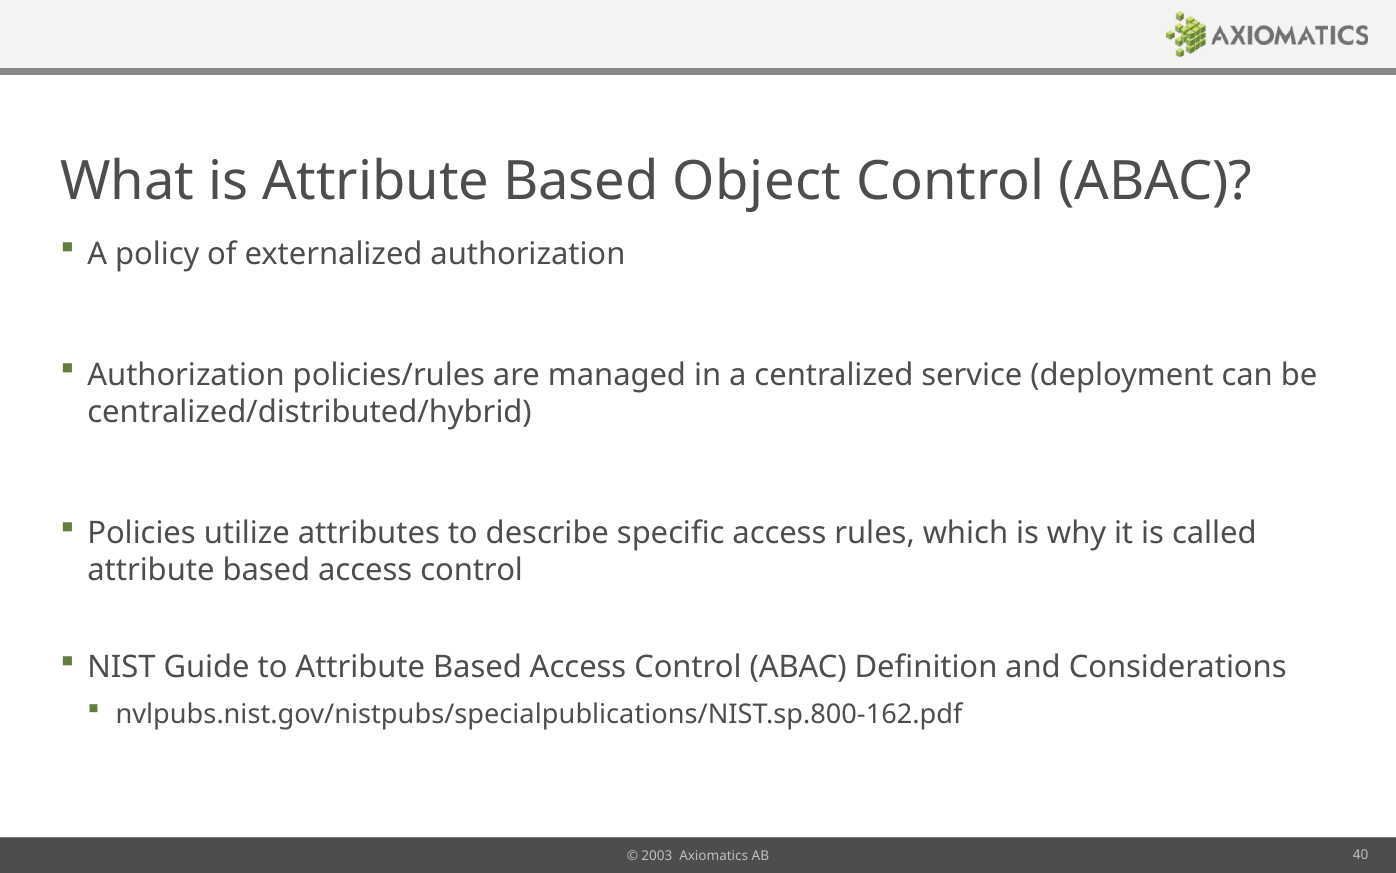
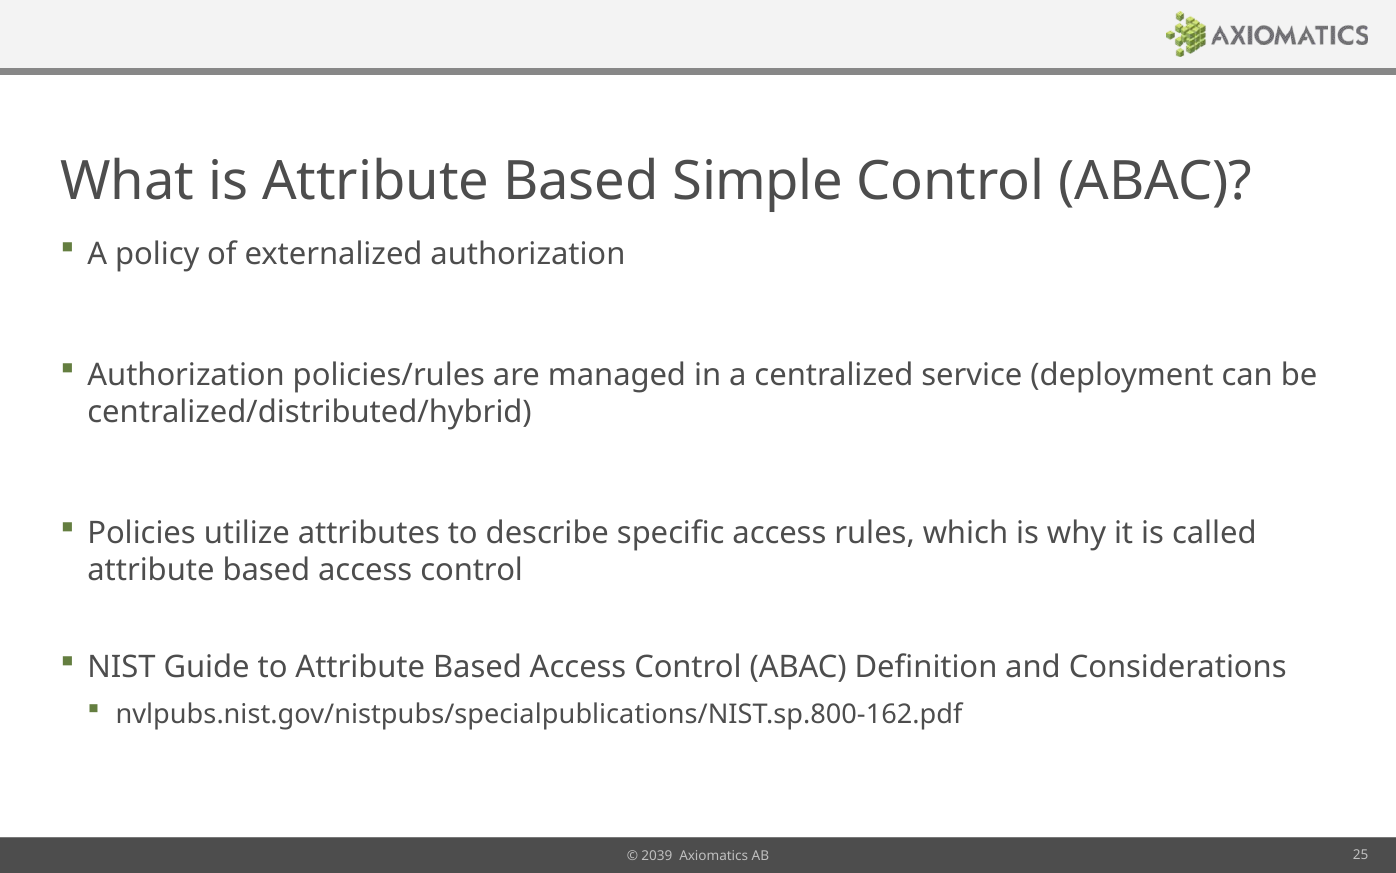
Object: Object -> Simple
2003: 2003 -> 2039
40: 40 -> 25
